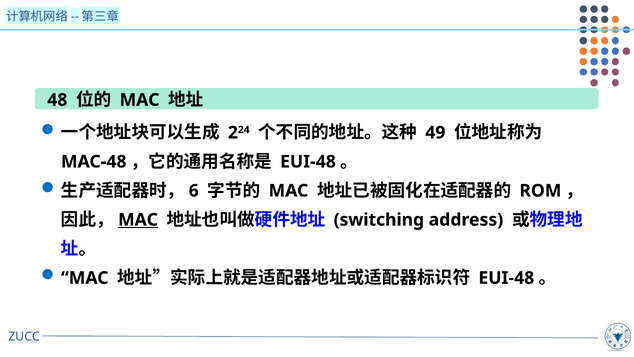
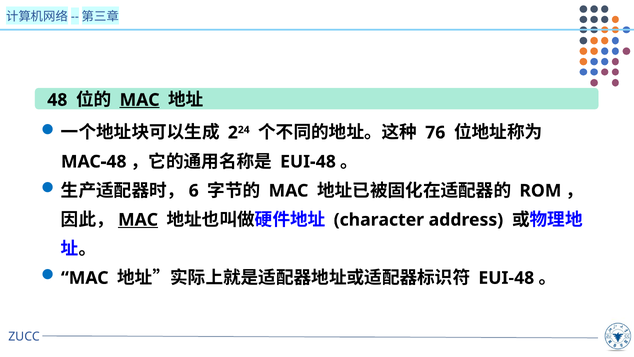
MAC at (140, 100) underline: none -> present
49: 49 -> 76
switching: switching -> character
